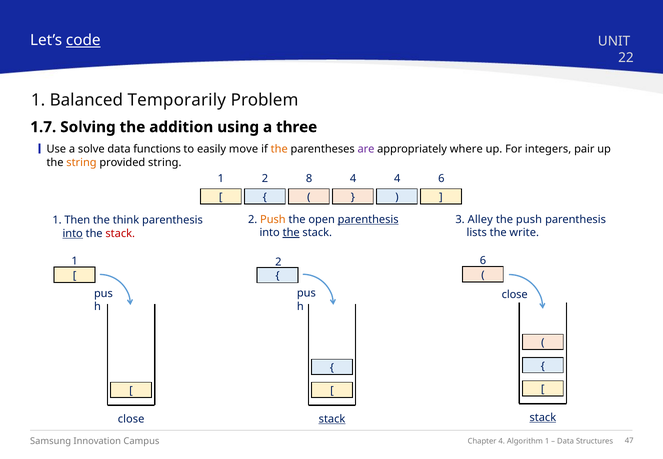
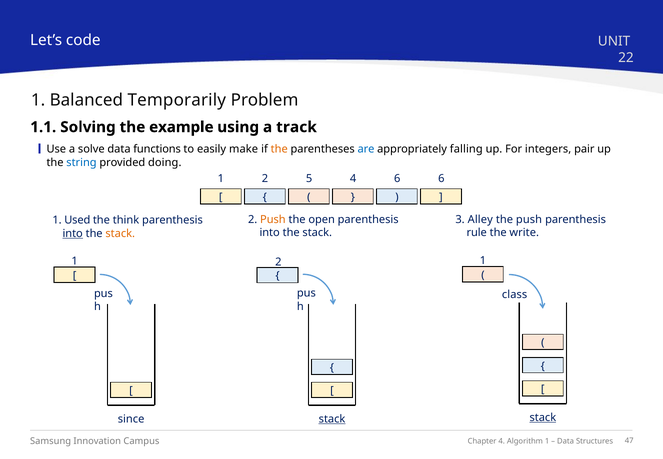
code underline: present -> none
1.7: 1.7 -> 1.1
addition: addition -> example
three: three -> track
move: move -> make
are colour: purple -> blue
where: where -> falling
string at (81, 162) colour: orange -> blue
provided string: string -> doing
8: 8 -> 5
4 4: 4 -> 6
parenthesis at (368, 219) underline: present -> none
Then: Then -> Used
the at (291, 233) underline: present -> none
lists: lists -> rule
stack at (120, 234) colour: red -> orange
2 6: 6 -> 1
close at (515, 294): close -> class
close at (131, 419): close -> since
